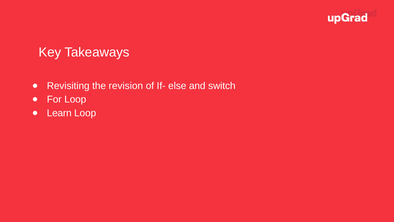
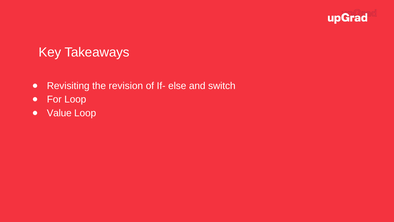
Learn: Learn -> Value
